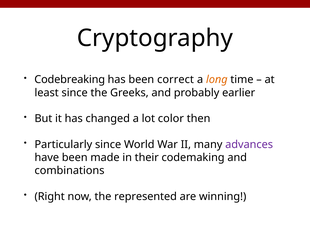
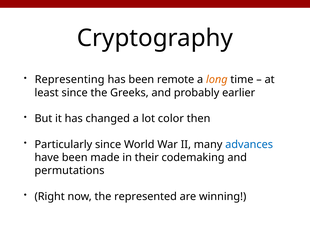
Codebreaking: Codebreaking -> Representing
correct: correct -> remote
advances colour: purple -> blue
combinations: combinations -> permutations
